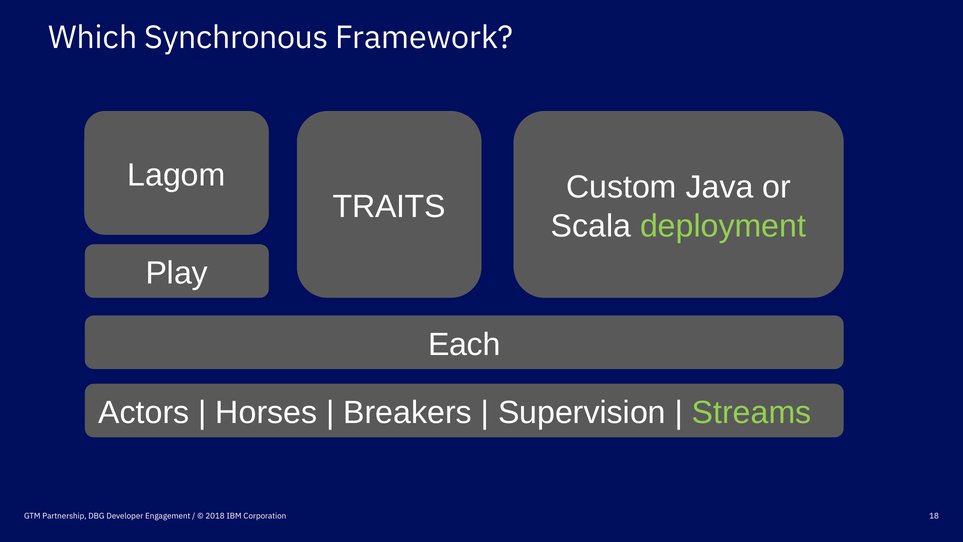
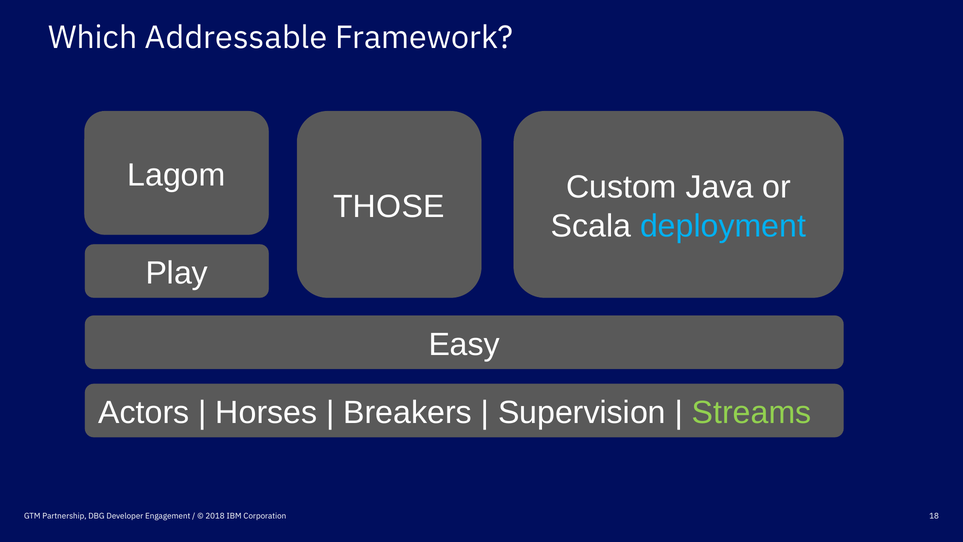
Synchronous: Synchronous -> Addressable
TRAITS: TRAITS -> THOSE
deployment colour: light green -> light blue
Each: Each -> Easy
